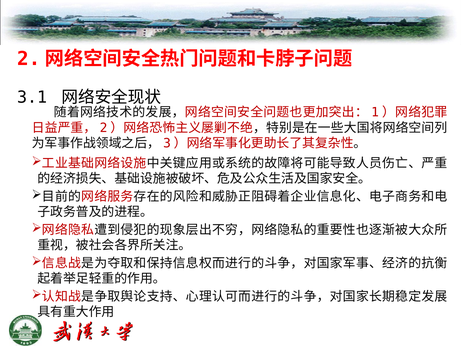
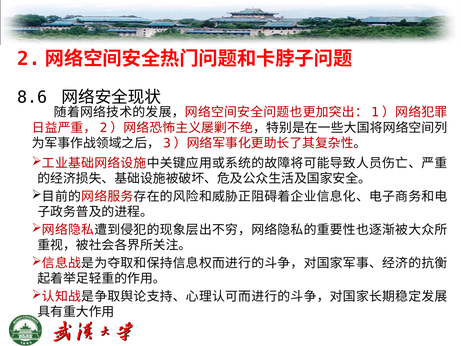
3.1: 3.1 -> 8.6
